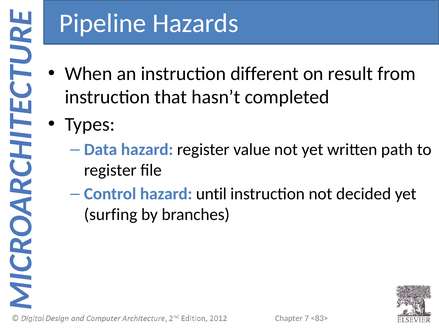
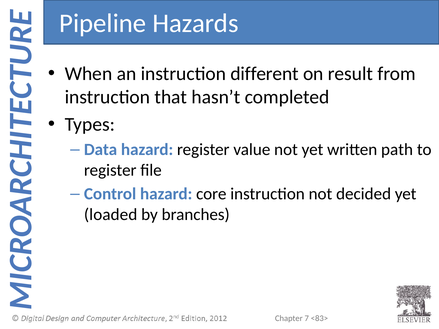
until: until -> core
surfing: surfing -> loaded
